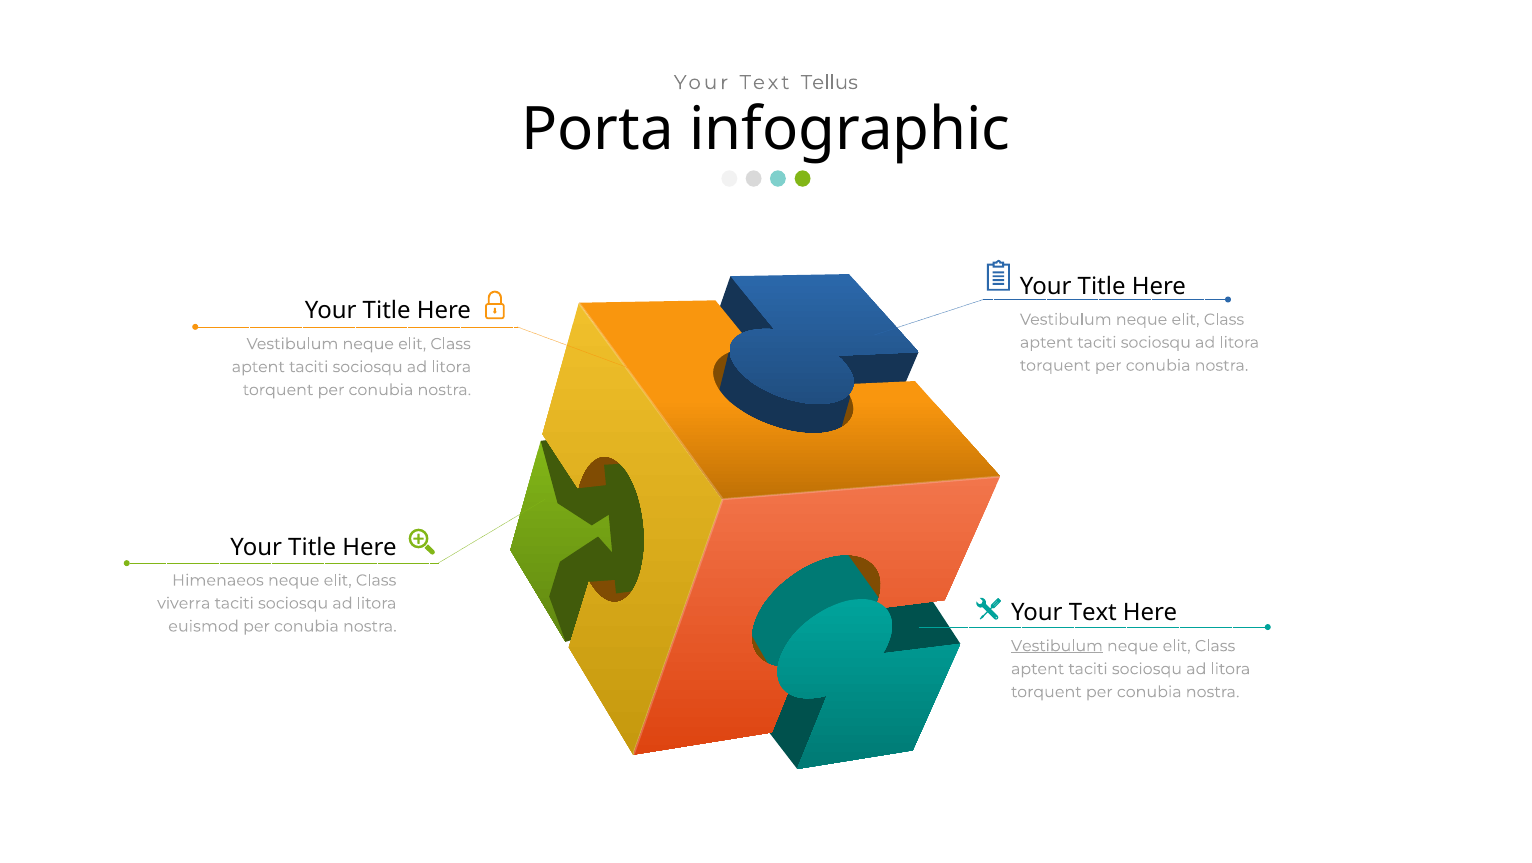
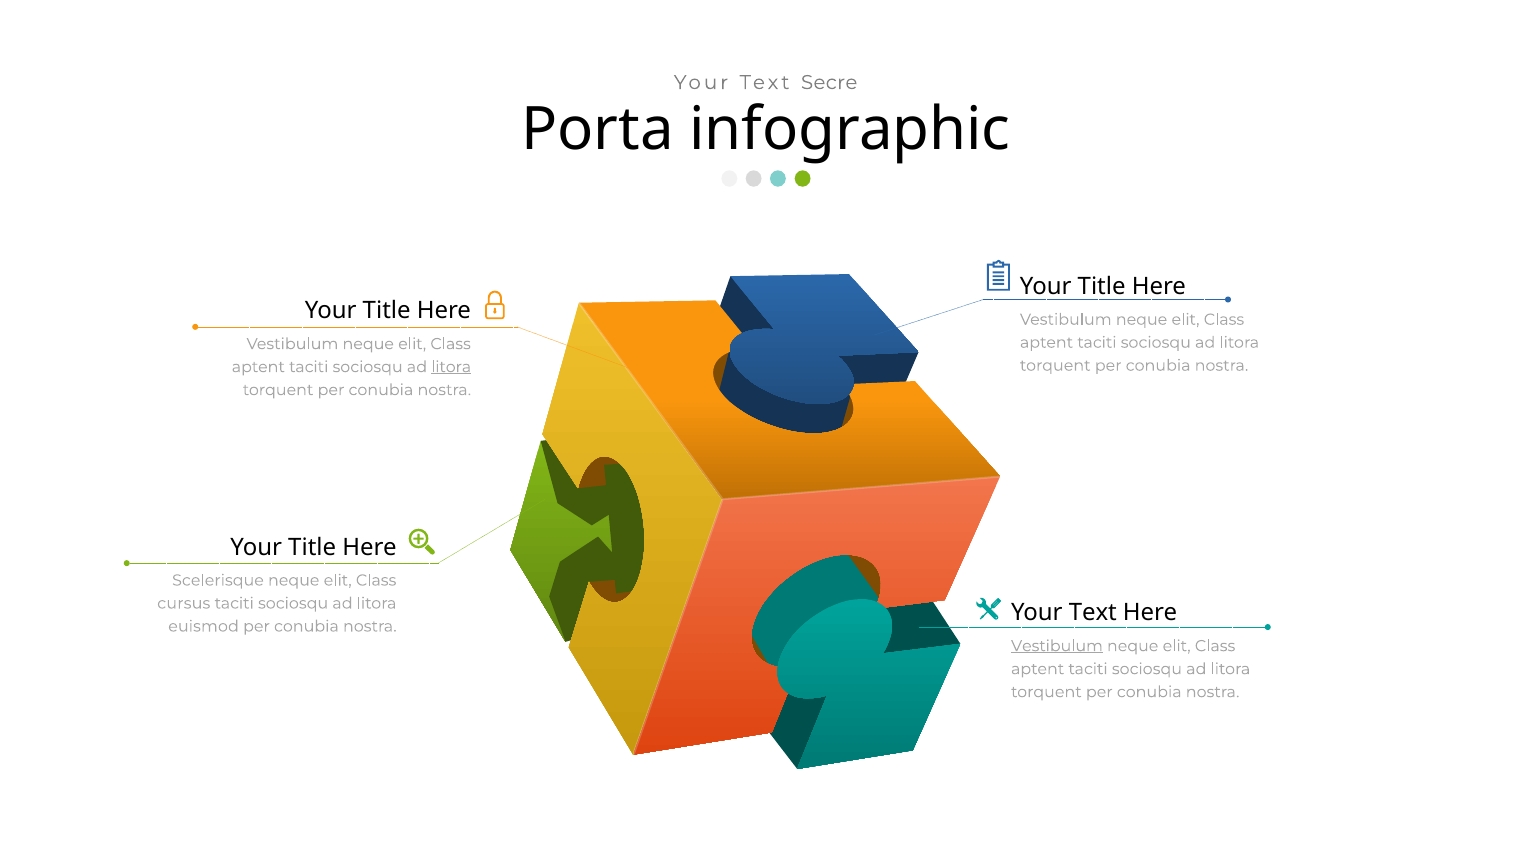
Tellus: Tellus -> Secre
litora at (451, 367) underline: none -> present
Himenaeos: Himenaeos -> Scelerisque
viverra: viverra -> cursus
